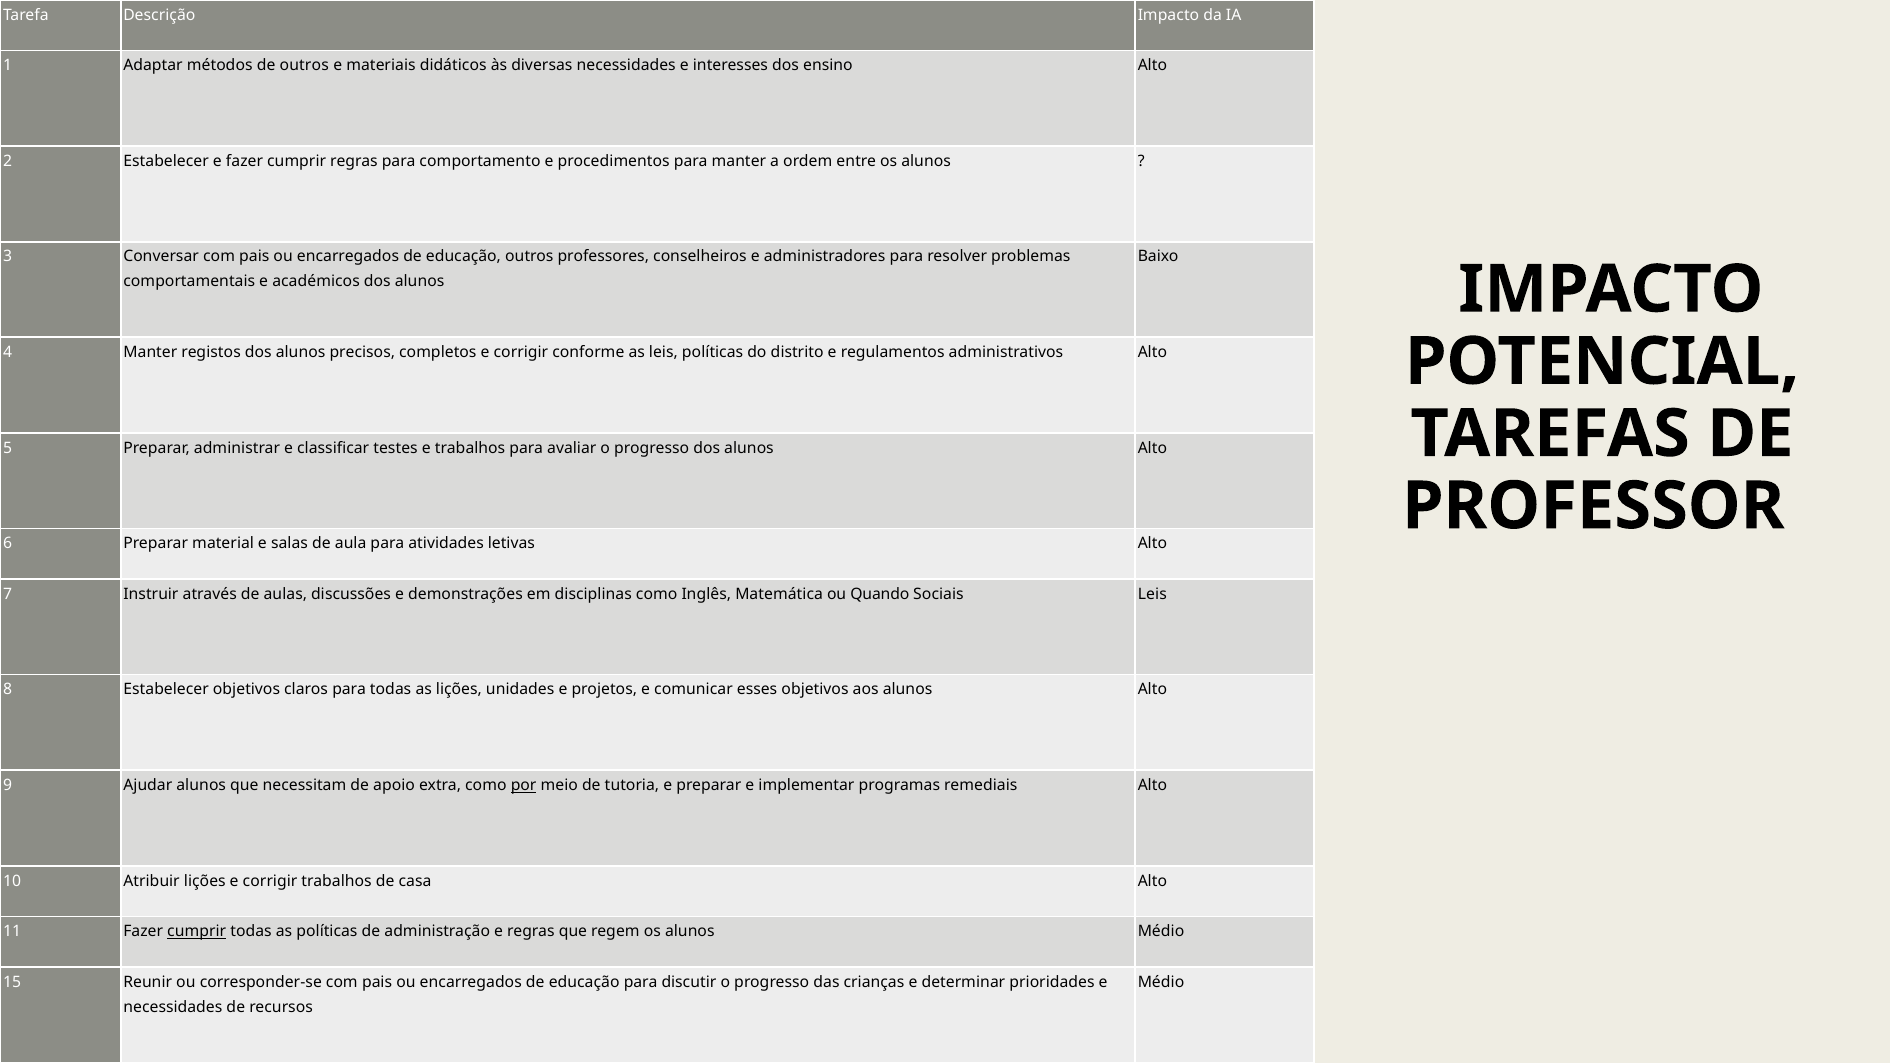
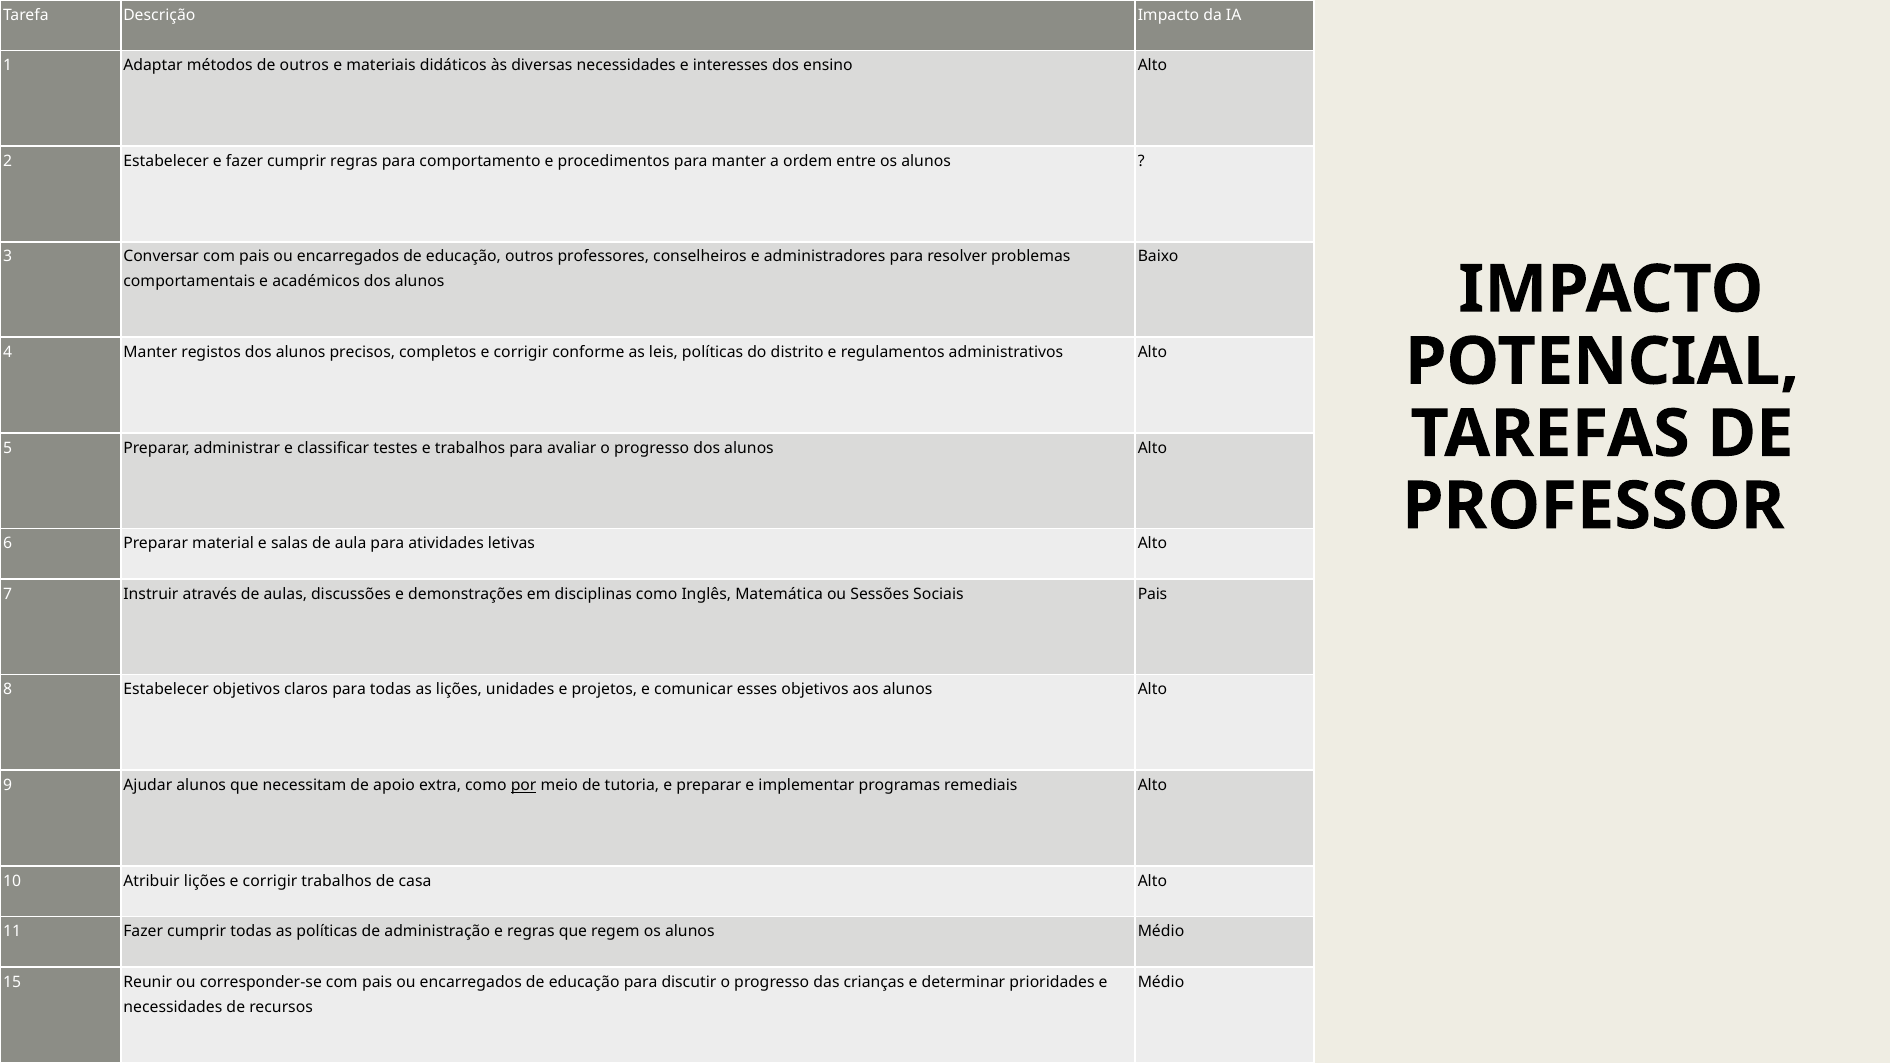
Quando: Quando -> Sessões
Sociais Leis: Leis -> Pais
cumprir at (197, 932) underline: present -> none
